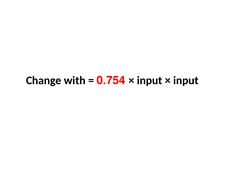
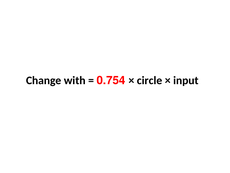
input at (150, 80): input -> circle
